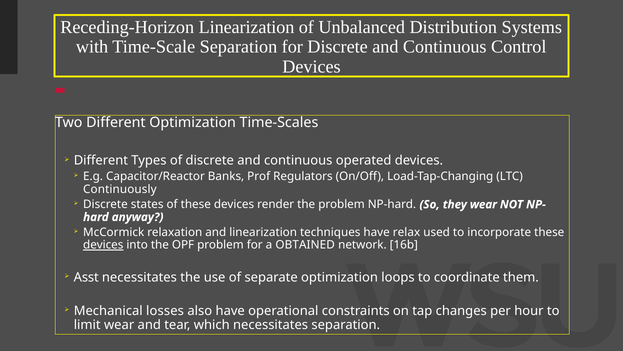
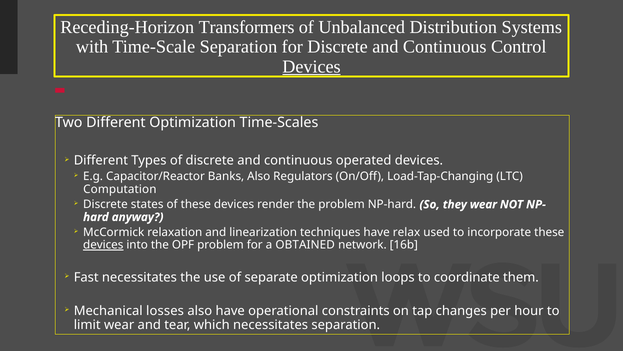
Receding-Horizon Linearization: Linearization -> Transformers
Devices at (311, 66) underline: none -> present
Banks Prof: Prof -> Also
Continuously: Continuously -> Computation
Asst: Asst -> Fast
